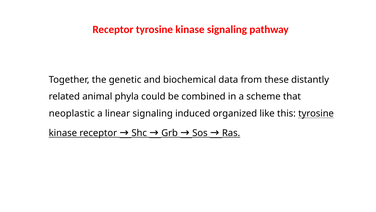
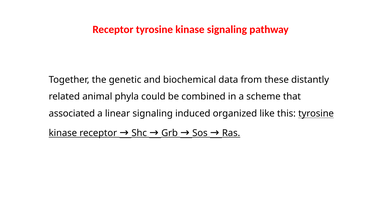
neoplastic: neoplastic -> associated
